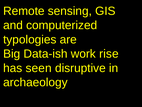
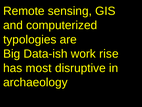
seen: seen -> most
